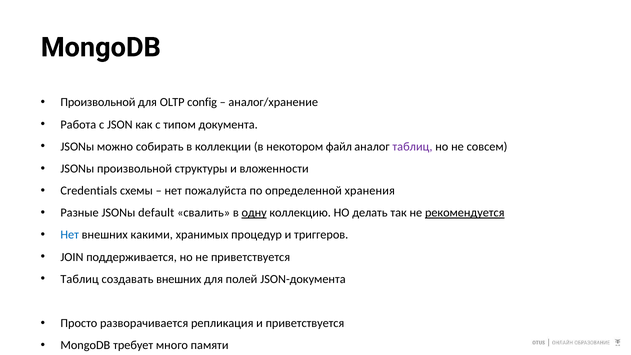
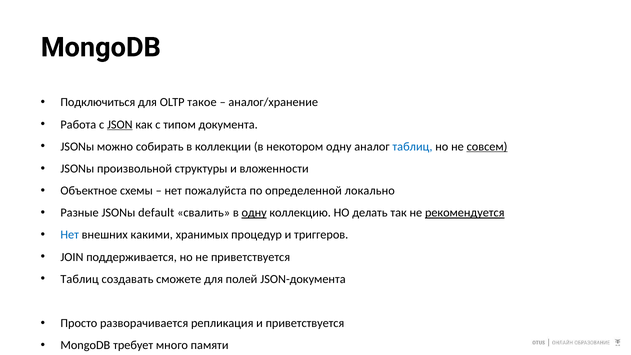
Произвольной at (98, 102): Произвольной -> Подключиться
config: config -> такое
JSON underline: none -> present
некотором файл: файл -> одну
таблиц at (412, 147) colour: purple -> blue
совсем underline: none -> present
Credentials: Credentials -> Объектное
хранения: хранения -> локально
создавать внешних: внешних -> сможете
